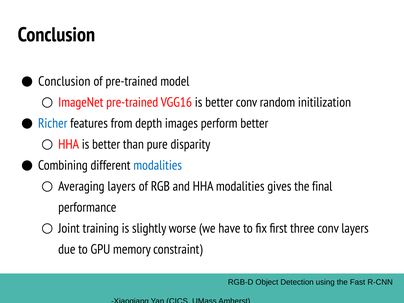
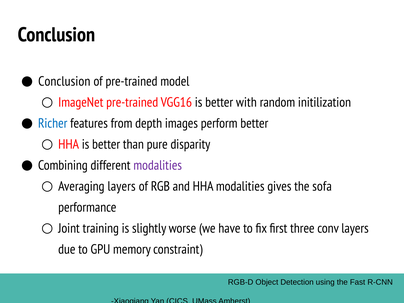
better conv: conv -> with
modalities at (158, 165) colour: blue -> purple
final: final -> sofa
